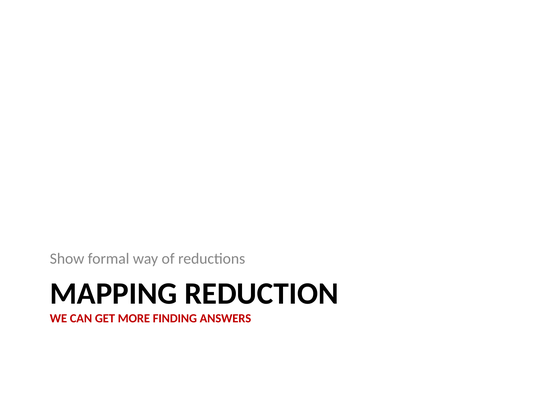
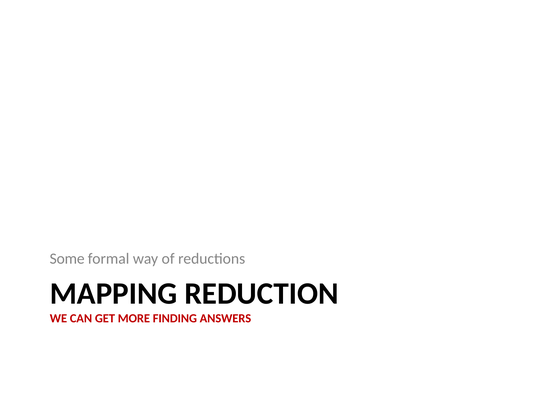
Show: Show -> Some
